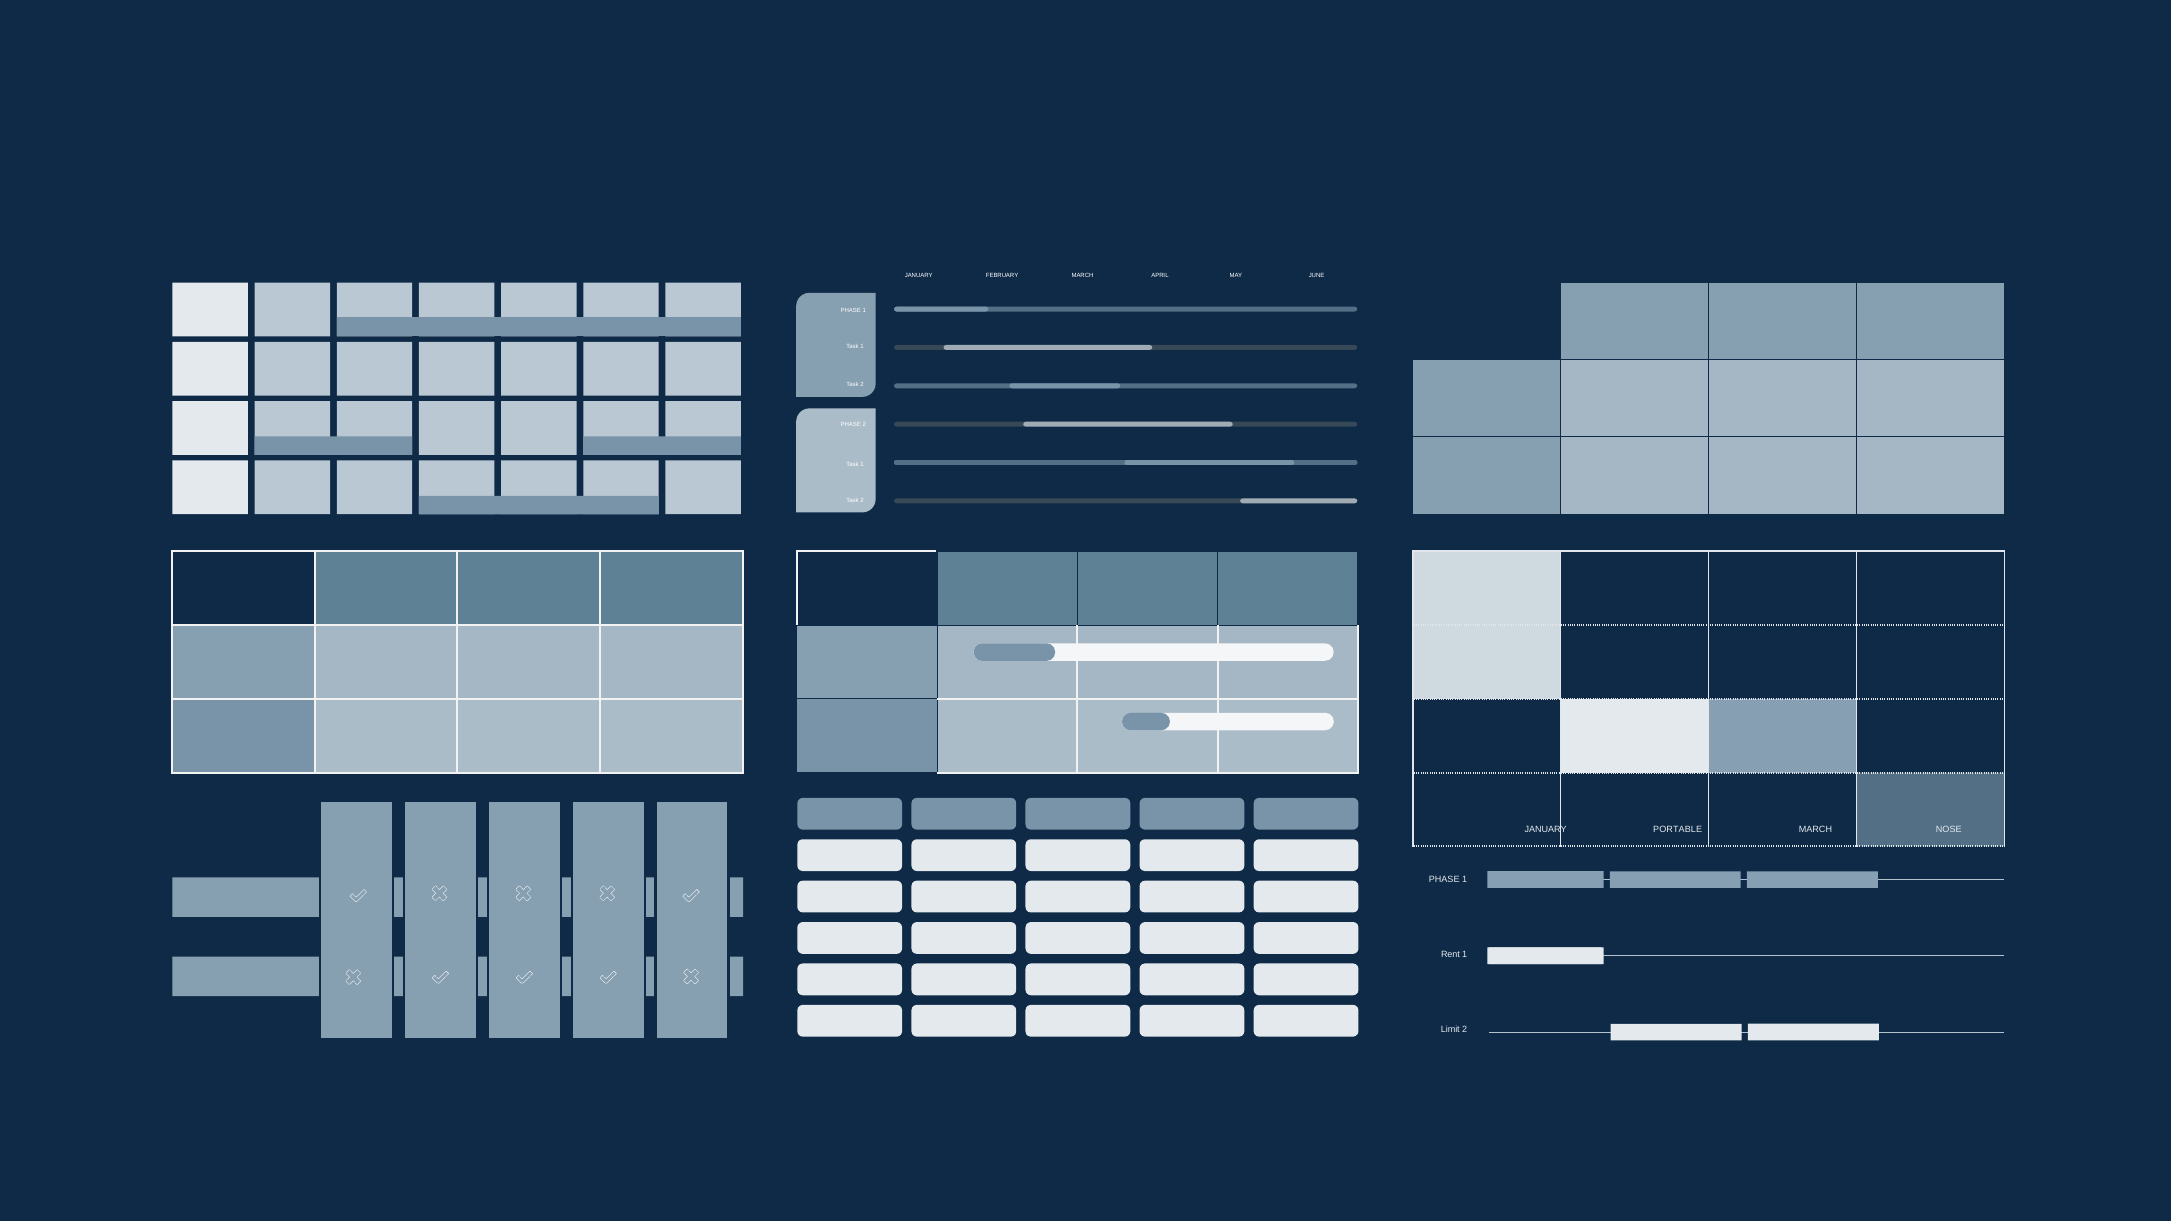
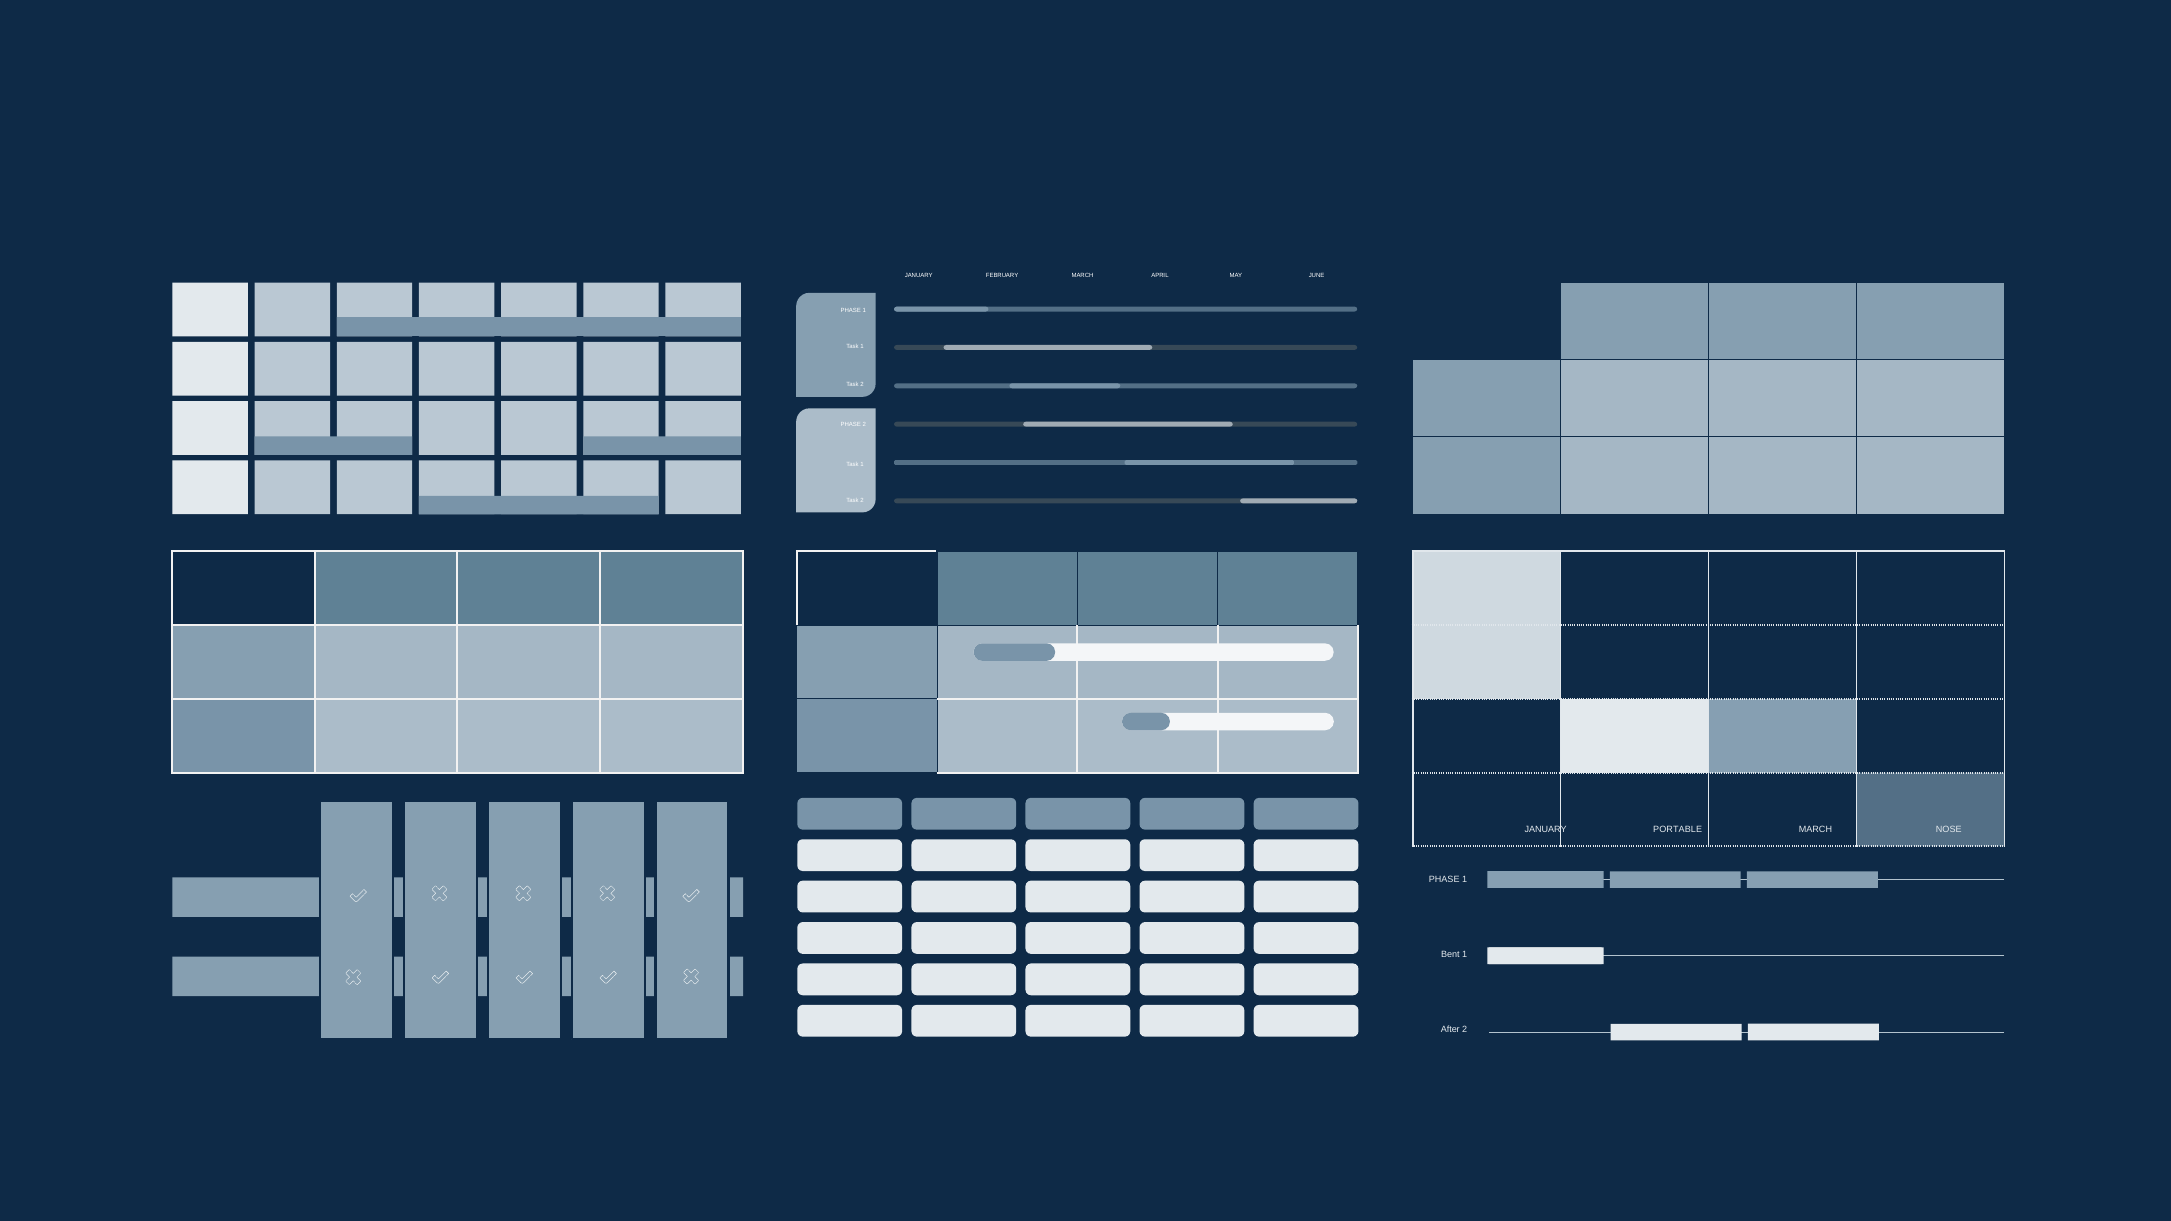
Rent: Rent -> Bent
Limit: Limit -> After
